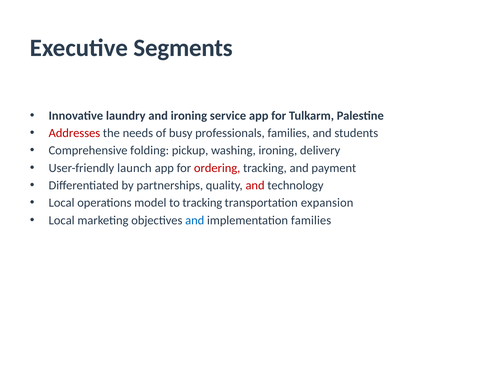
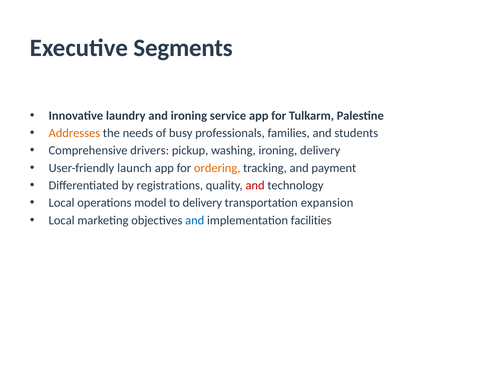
Addresses colour: red -> orange
folding: folding -> drivers
ordering colour: red -> orange
partnerships: partnerships -> registrations
to tracking: tracking -> delivery
implementation families: families -> facilities
